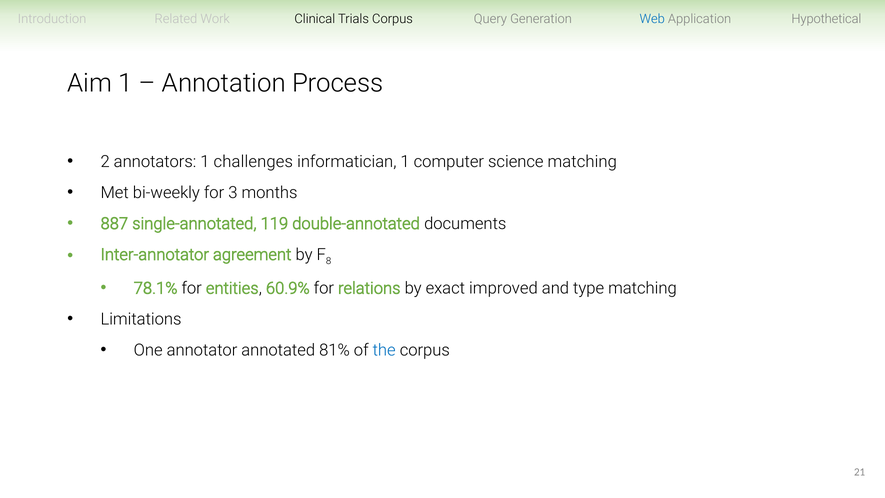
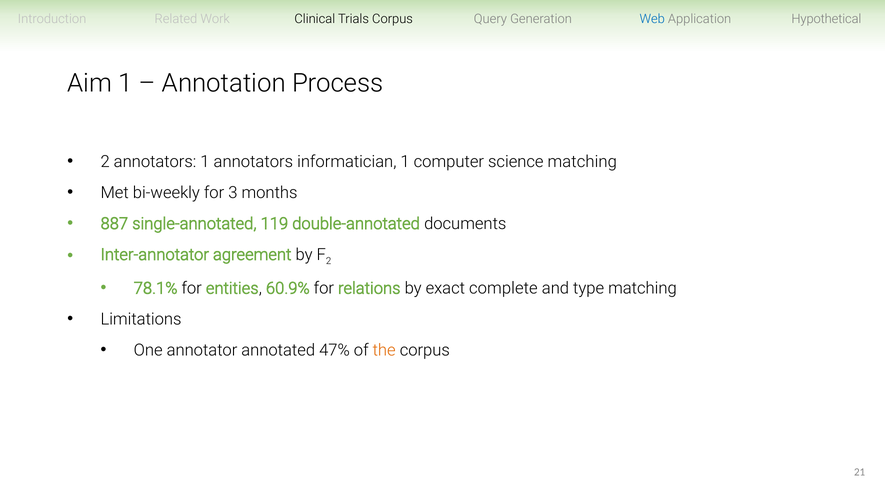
1 challenges: challenges -> annotators
8 at (329, 261): 8 -> 2
improved: improved -> complete
81%: 81% -> 47%
the colour: blue -> orange
